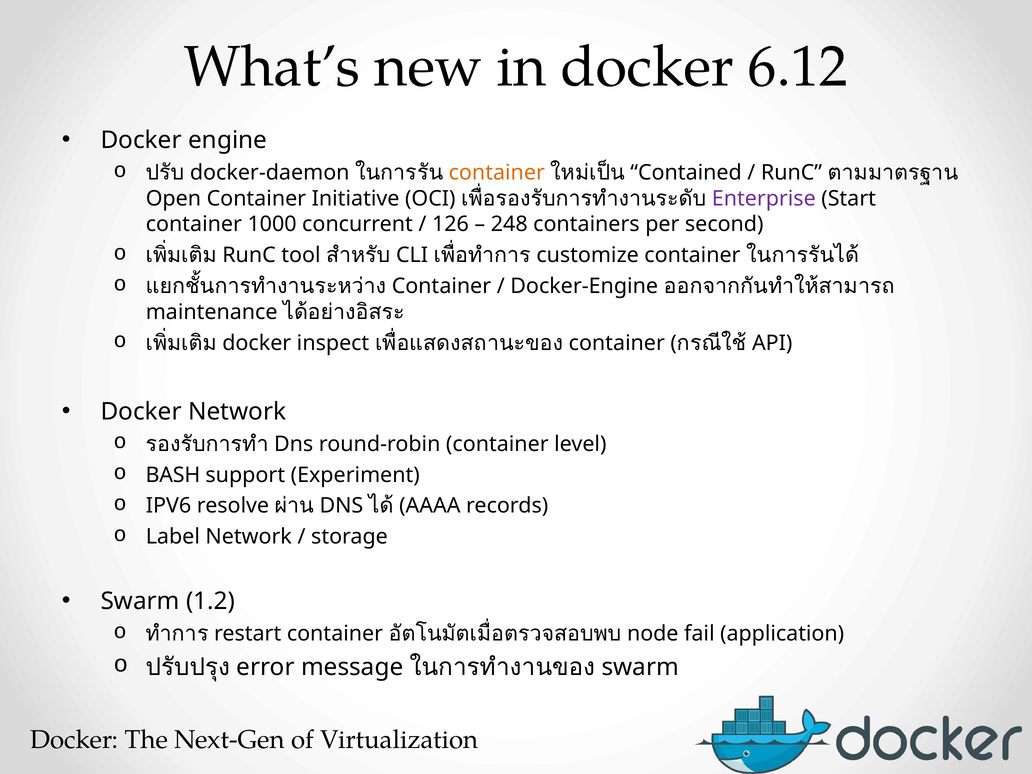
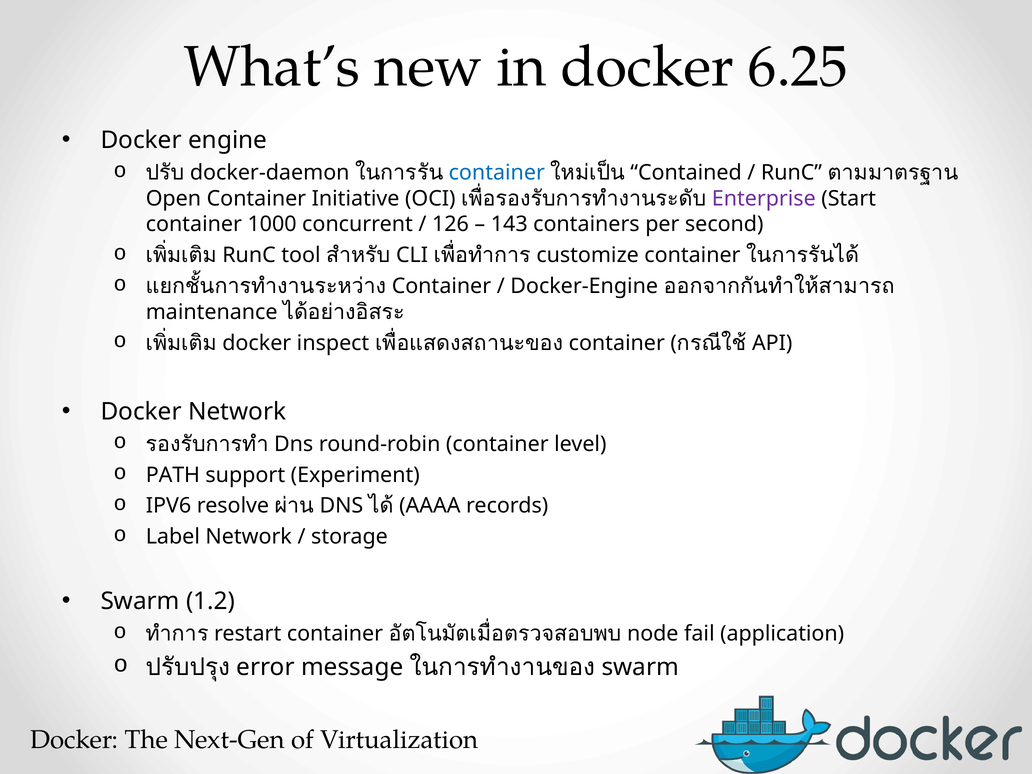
6.12: 6.12 -> 6.25
container at (497, 173) colour: orange -> blue
248: 248 -> 143
BASH: BASH -> PATH
